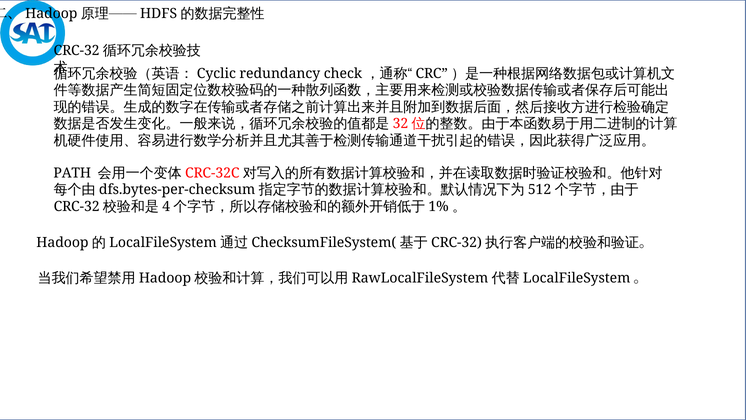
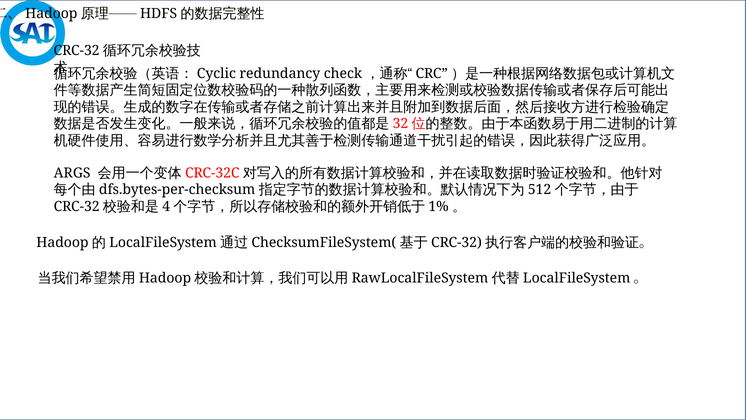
PATH: PATH -> ARGS
